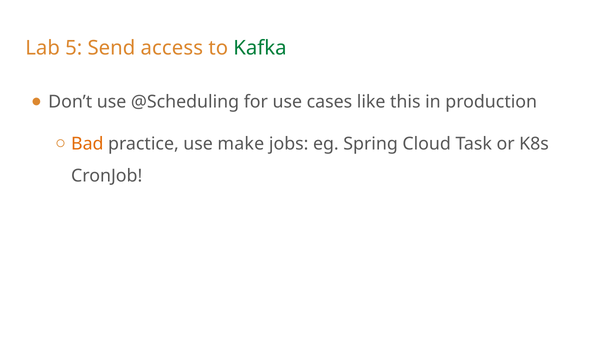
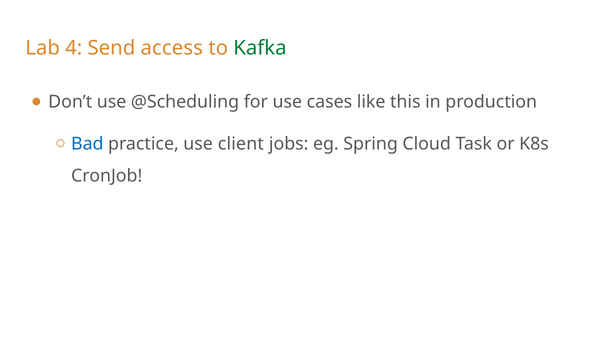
5: 5 -> 4
Bad colour: orange -> blue
make: make -> client
